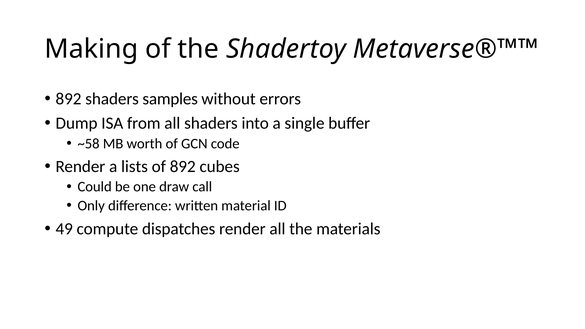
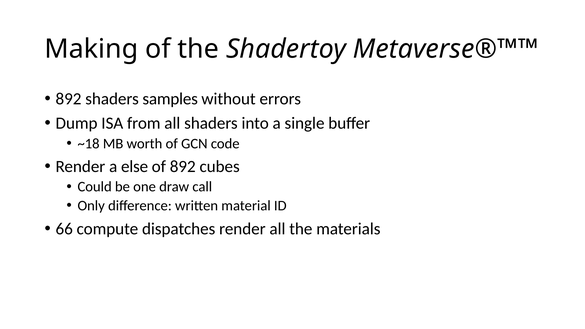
~58: ~58 -> ~18
lists: lists -> else
49: 49 -> 66
